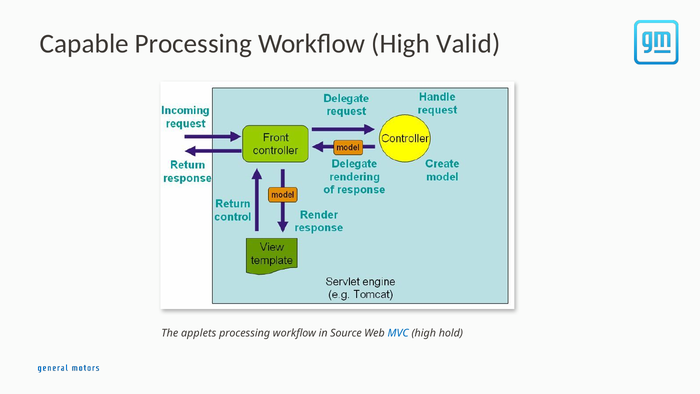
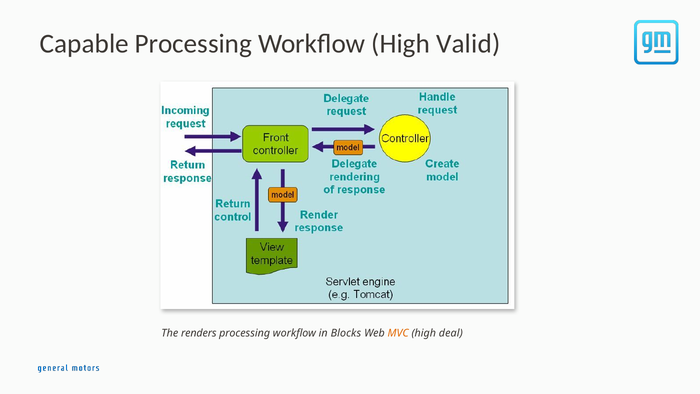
applets: applets -> renders
Source: Source -> Blocks
MVC colour: blue -> orange
hold: hold -> deal
